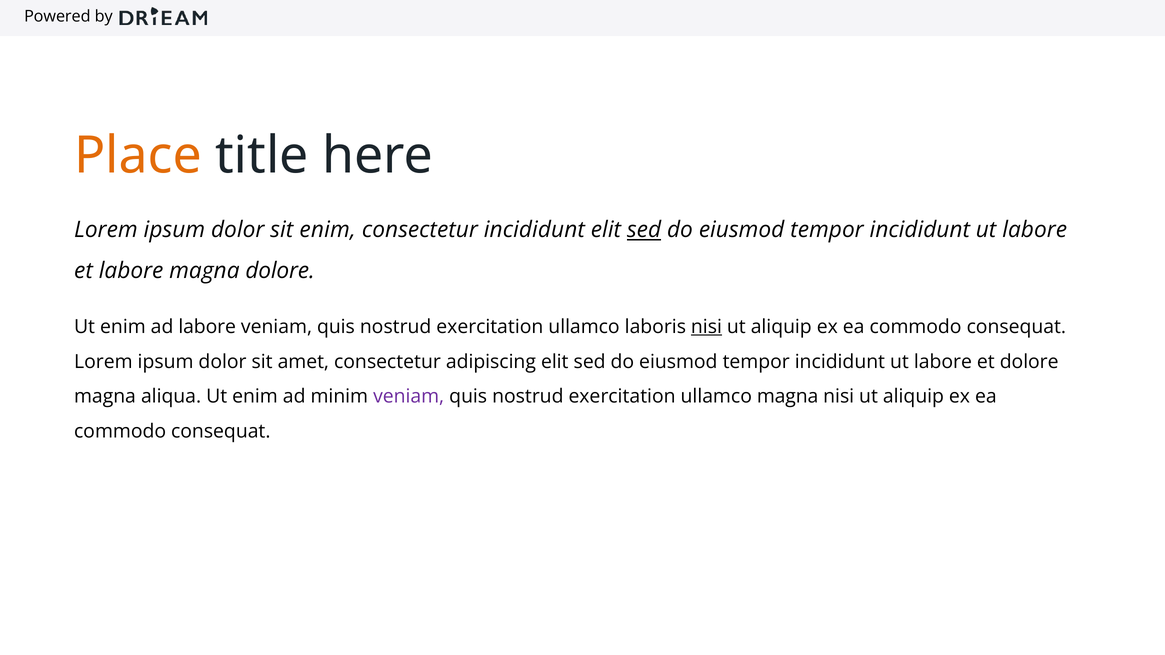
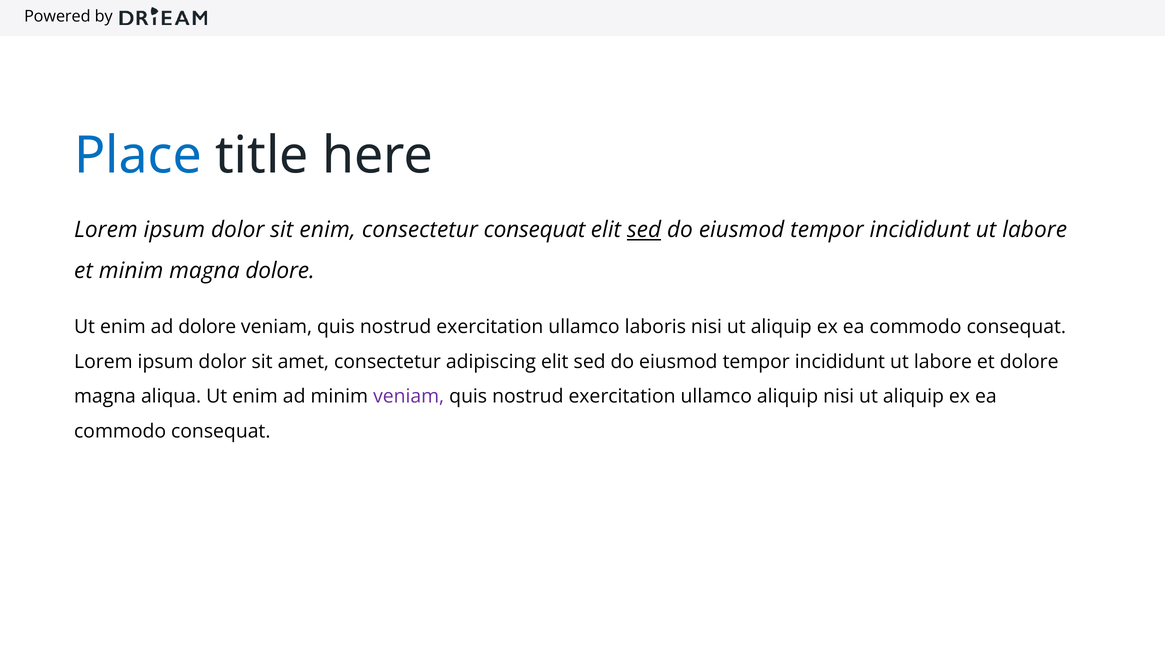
Place colour: orange -> blue
consectetur incididunt: incididunt -> consequat
et labore: labore -> minim
ad labore: labore -> dolore
nisi at (706, 327) underline: present -> none
ullamco magna: magna -> aliquip
